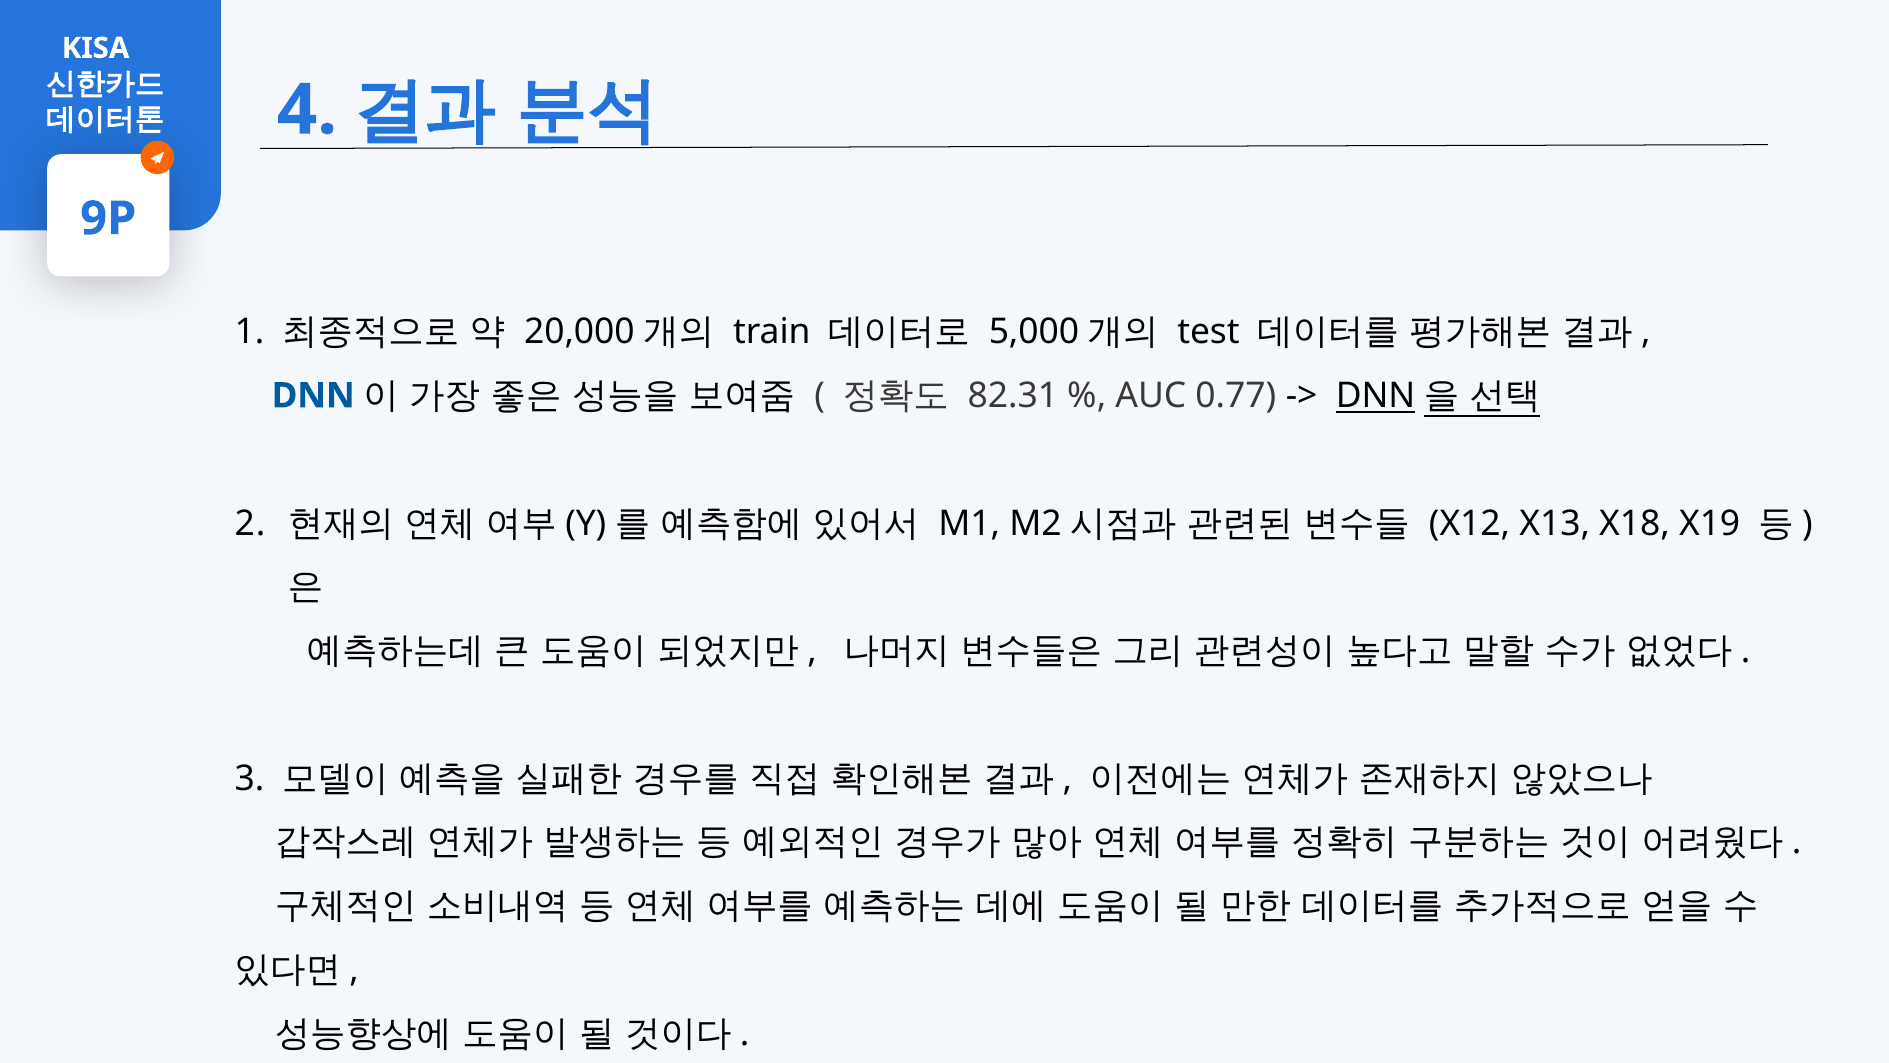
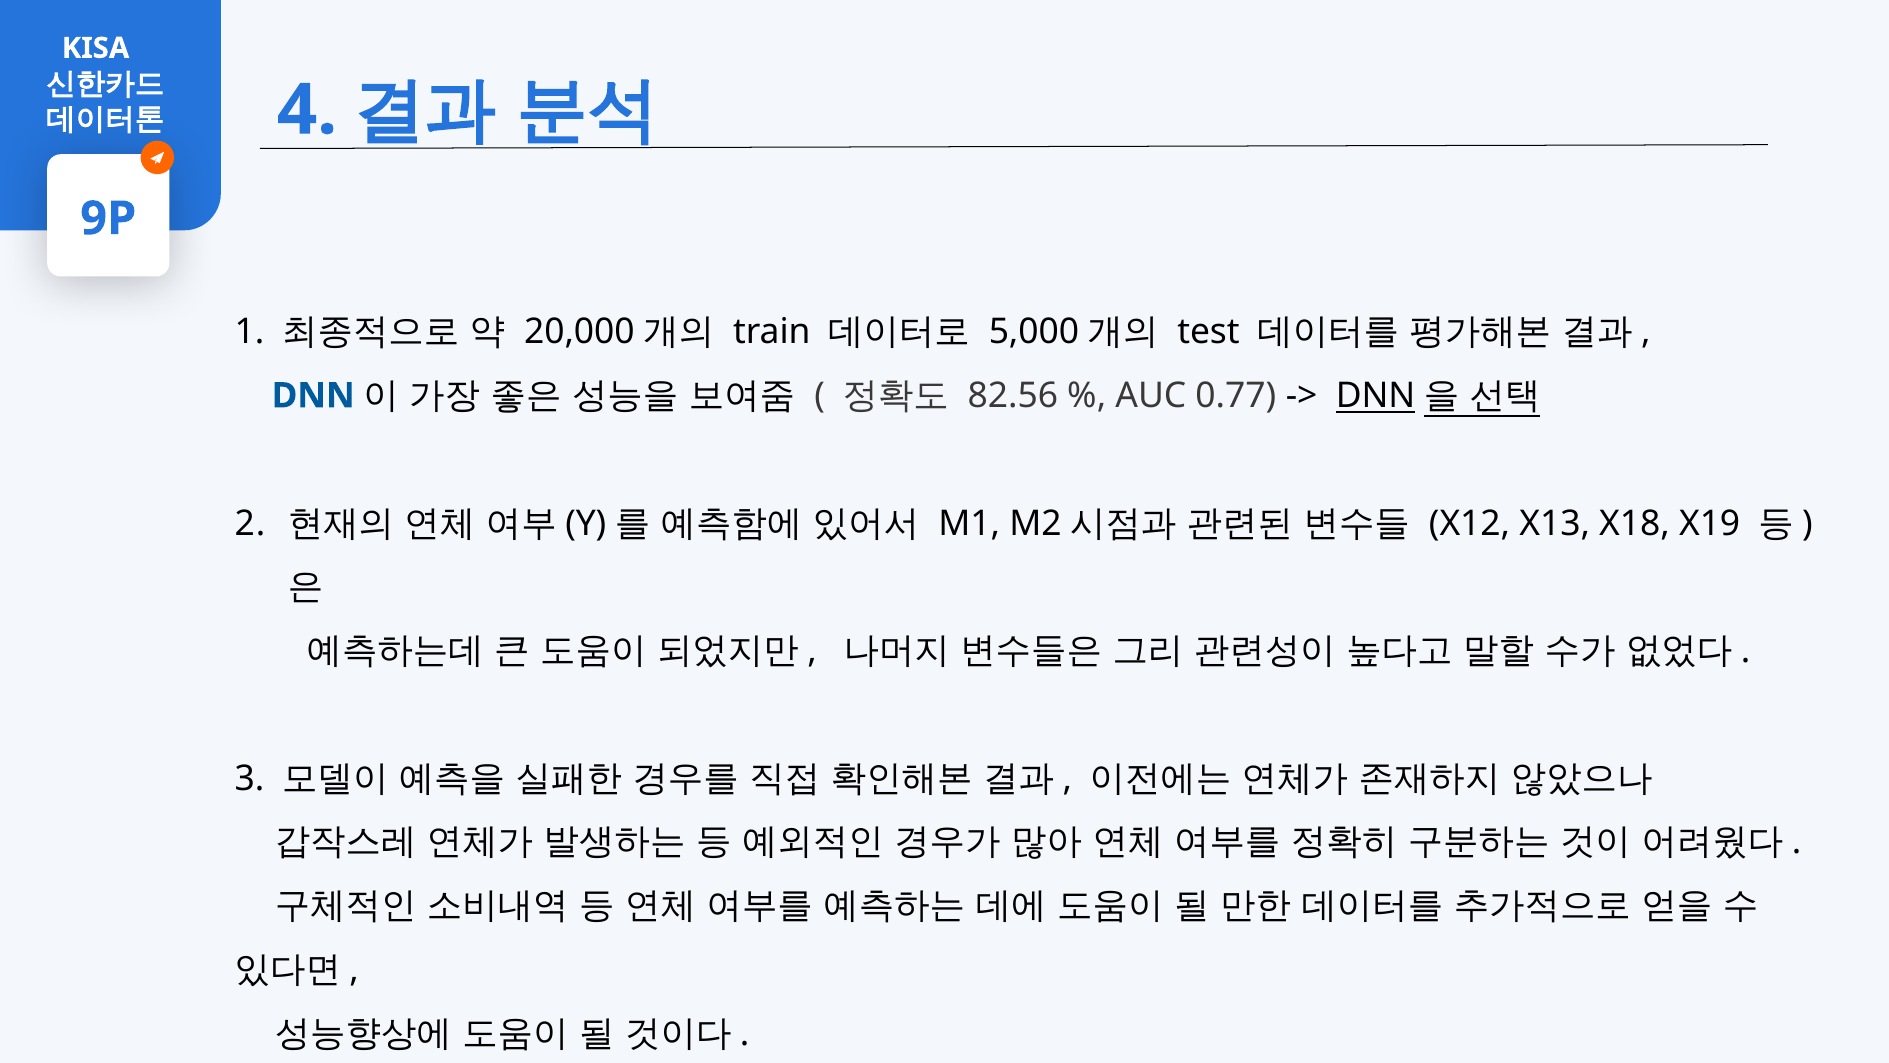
82.31: 82.31 -> 82.56
